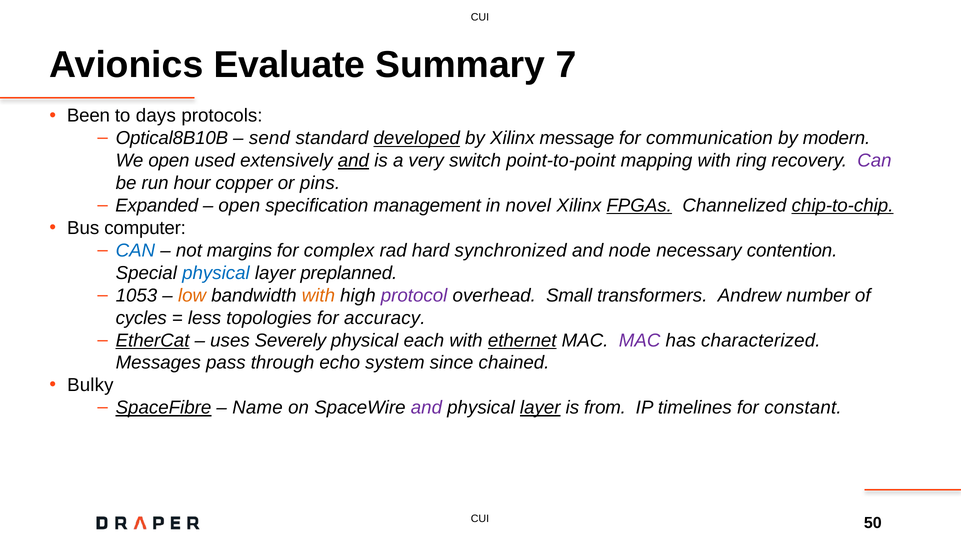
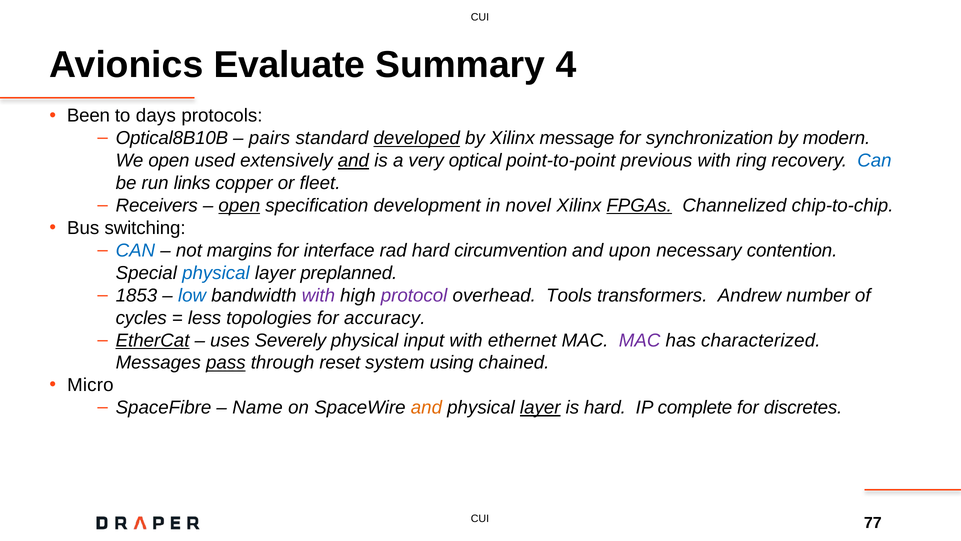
7: 7 -> 4
send: send -> pairs
communication: communication -> synchronization
switch: switch -> optical
mapping: mapping -> previous
Can at (874, 161) colour: purple -> blue
hour: hour -> links
pins: pins -> fleet
Expanded: Expanded -> Receivers
open at (239, 205) underline: none -> present
management: management -> development
chip-to-chip underline: present -> none
computer: computer -> switching
complex: complex -> interface
synchronized: synchronized -> circumvention
node: node -> upon
1053: 1053 -> 1853
low colour: orange -> blue
with at (318, 295) colour: orange -> purple
Small: Small -> Tools
each: each -> input
ethernet underline: present -> none
pass underline: none -> present
echo: echo -> reset
since: since -> using
Bulky: Bulky -> Micro
SpaceFibre underline: present -> none
and at (426, 407) colour: purple -> orange
is from: from -> hard
timelines: timelines -> complete
constant: constant -> discretes
50: 50 -> 77
